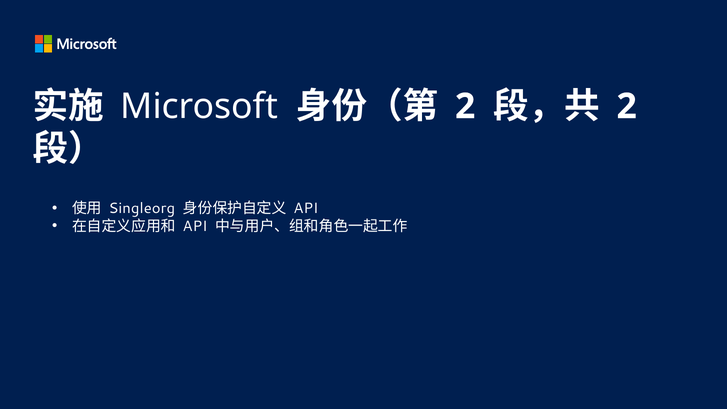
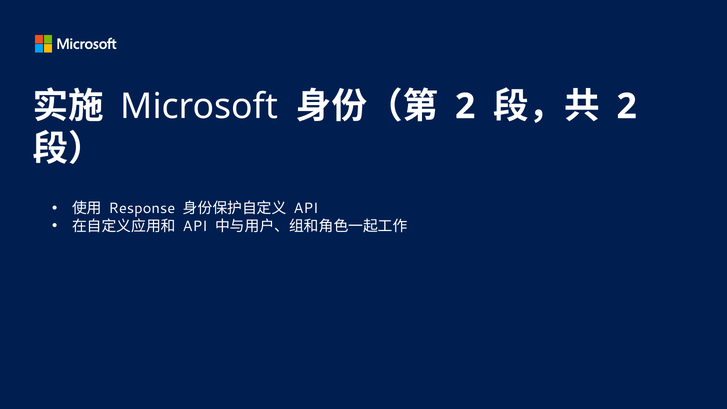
Singleorg: Singleorg -> Response
